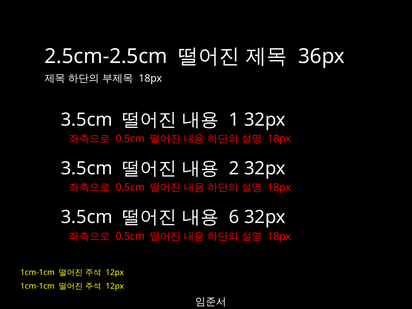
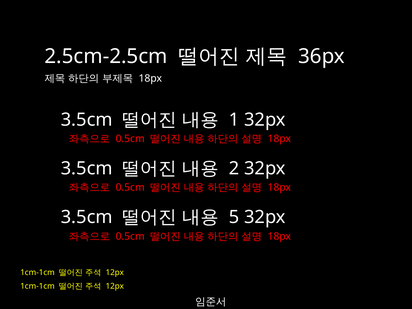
6: 6 -> 5
